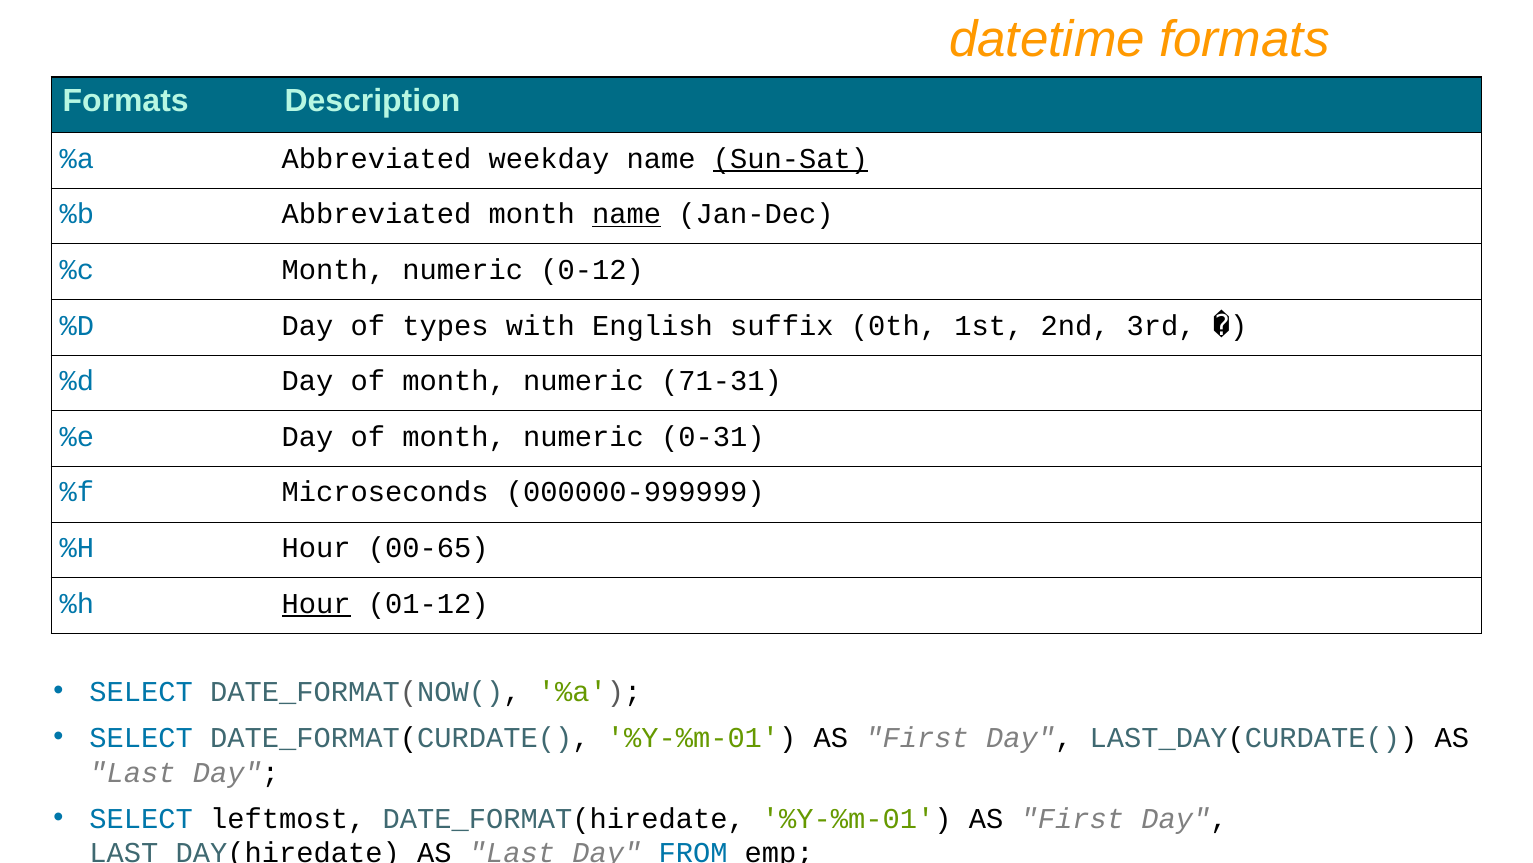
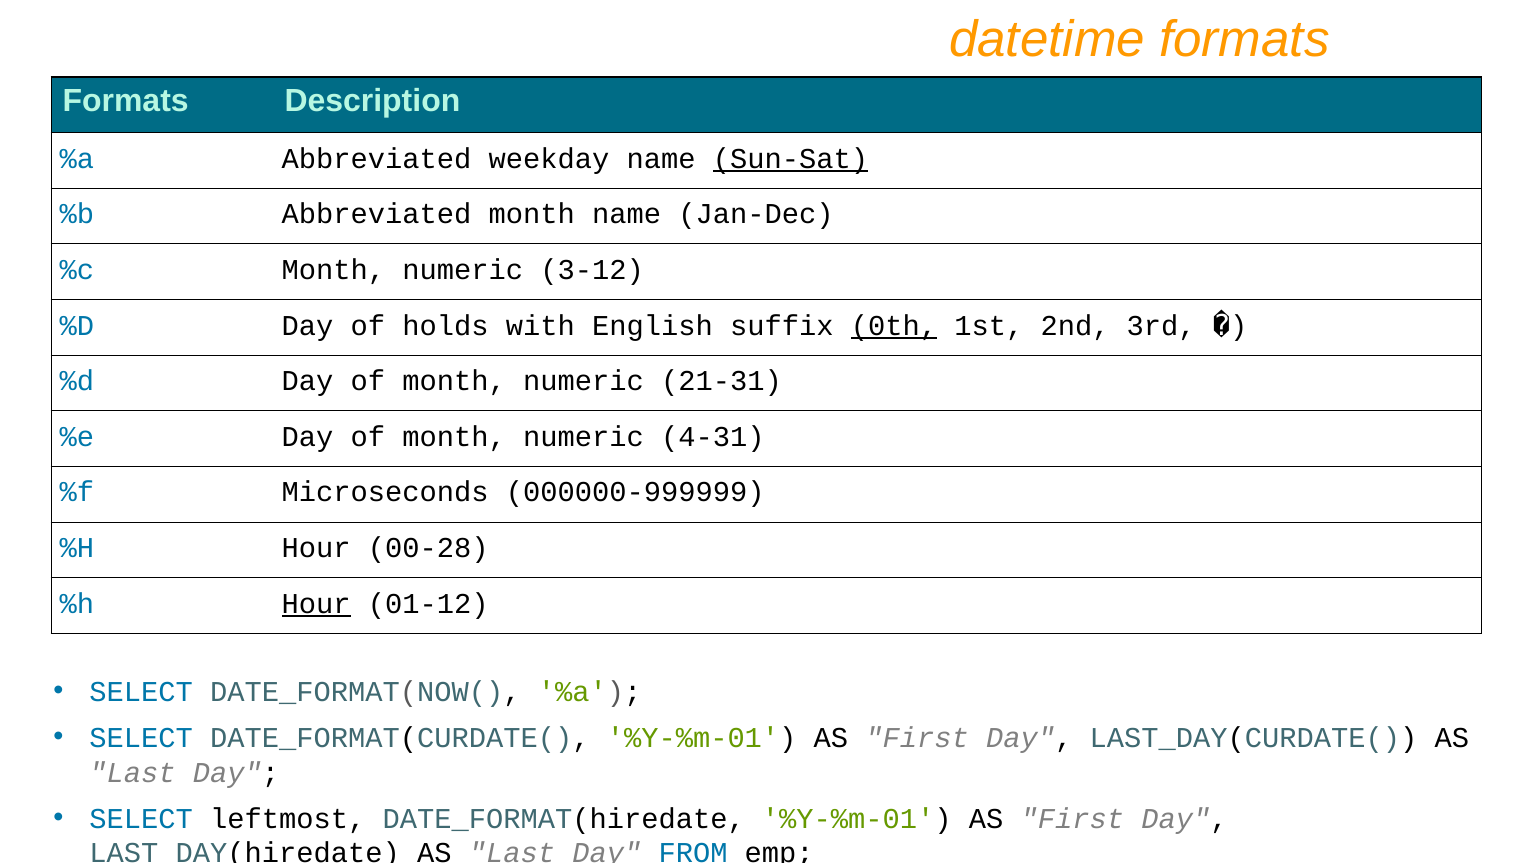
name at (627, 214) underline: present -> none
0-12: 0-12 -> 3-12
types: types -> holds
0th underline: none -> present
71-31: 71-31 -> 21-31
0-31: 0-31 -> 4-31
00-65: 00-65 -> 00-28
